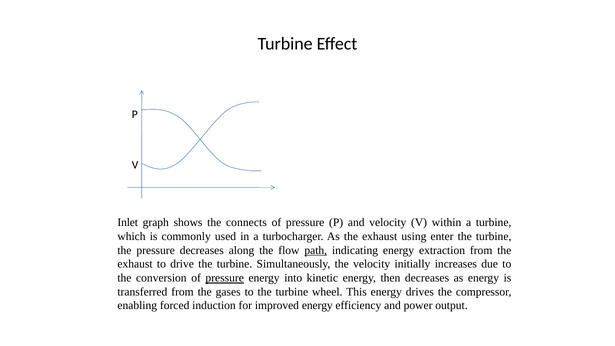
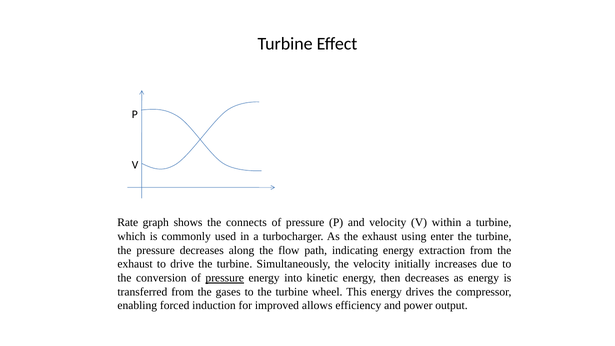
Inlet: Inlet -> Rate
path underline: present -> none
improved energy: energy -> allows
